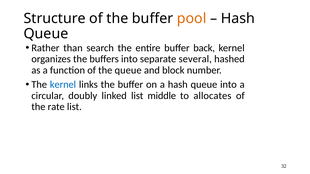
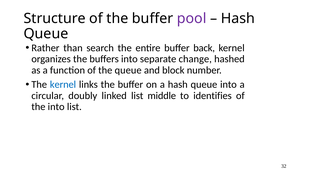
pool colour: orange -> purple
several: several -> change
allocates: allocates -> identifies
the rate: rate -> into
